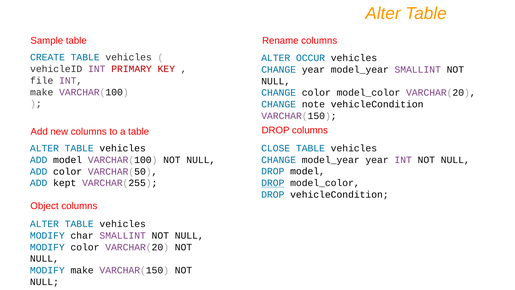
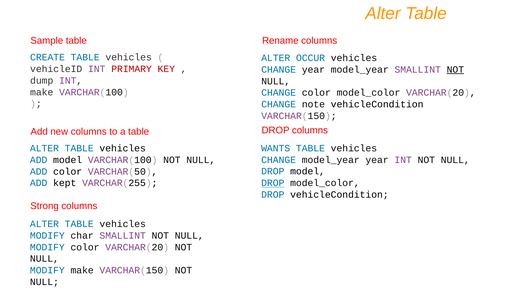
NOT at (455, 70) underline: none -> present
file: file -> dump
CLOSE: CLOSE -> WANTS
Object: Object -> Strong
